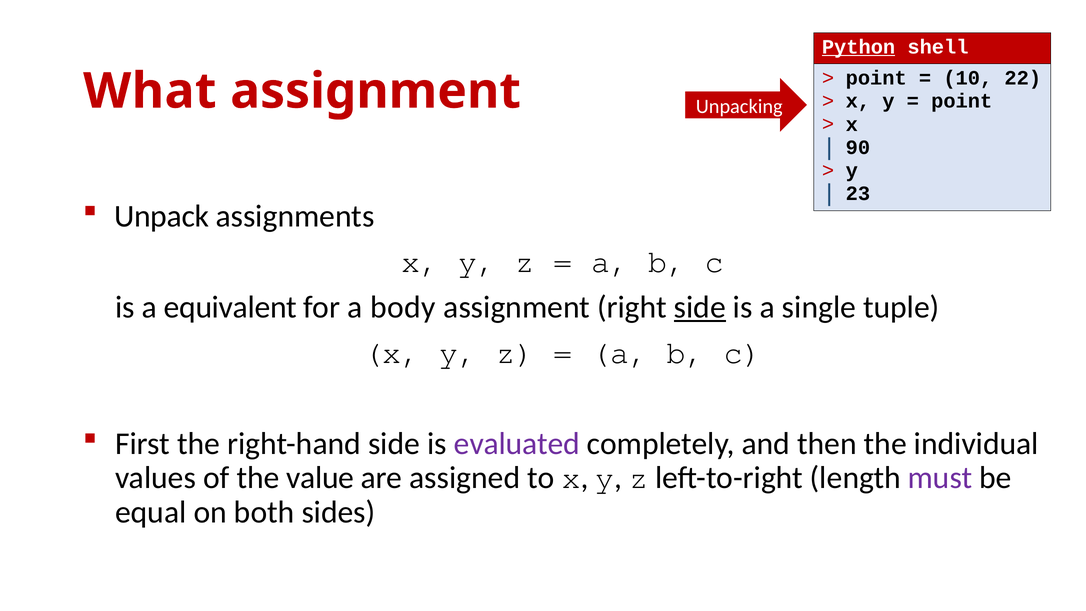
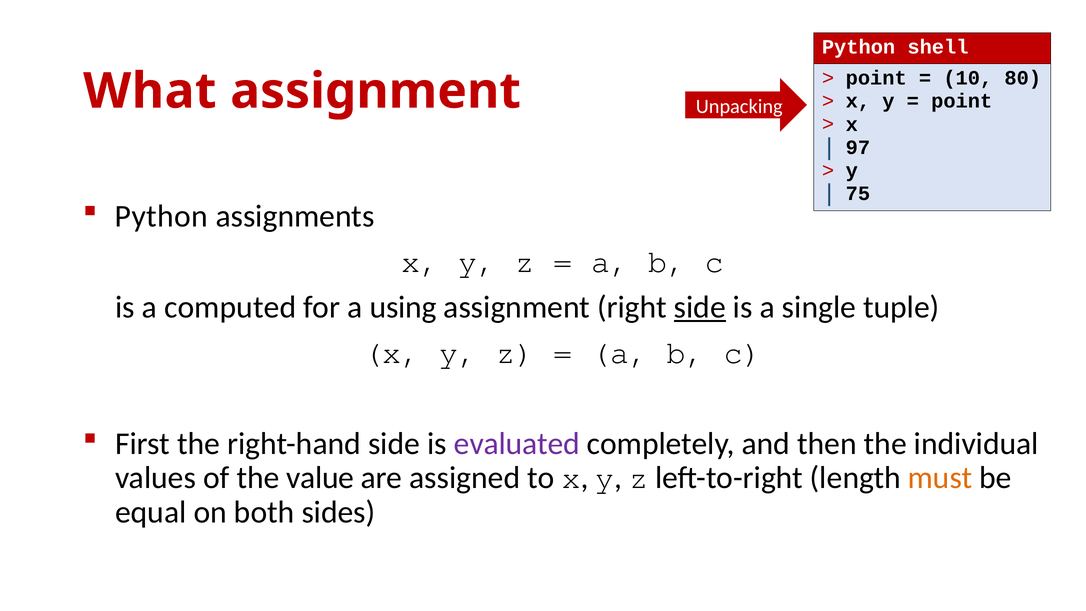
Python at (859, 47) underline: present -> none
22: 22 -> 80
90: 90 -> 97
23: 23 -> 75
Unpack at (162, 216): Unpack -> Python
equivalent: equivalent -> computed
body: body -> using
must colour: purple -> orange
